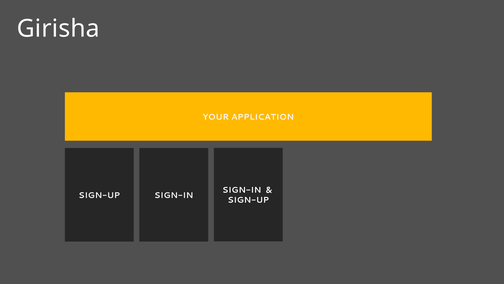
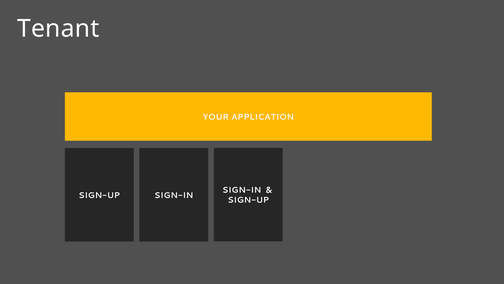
Girisha: Girisha -> Tenant
